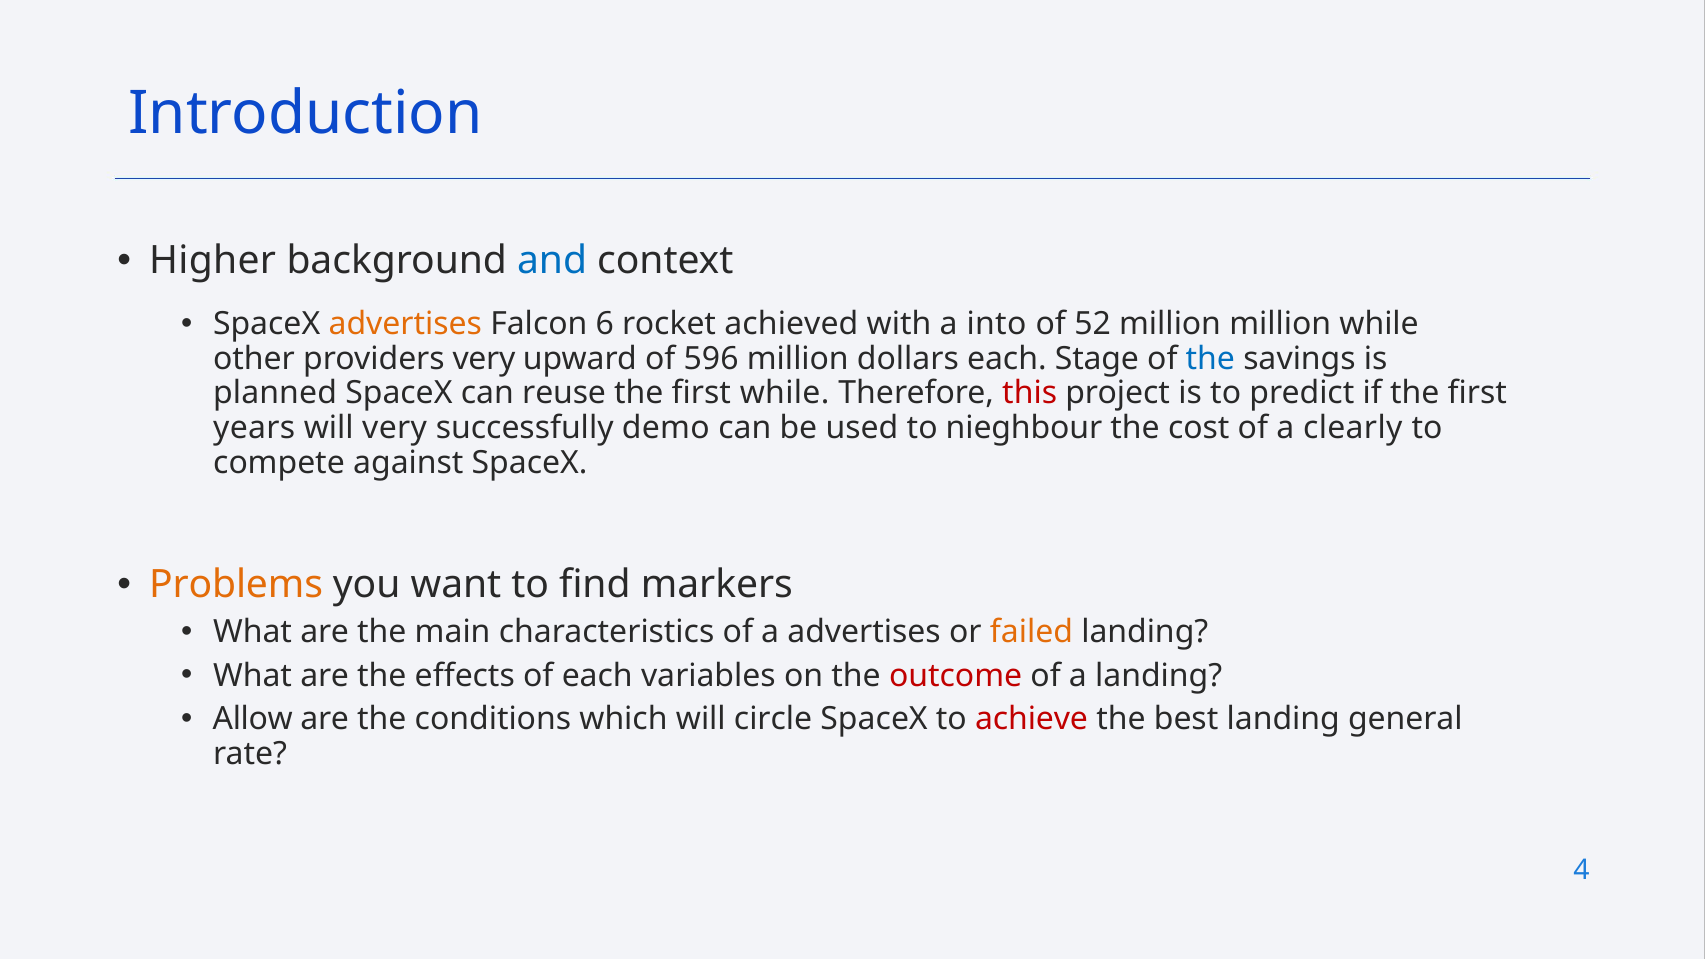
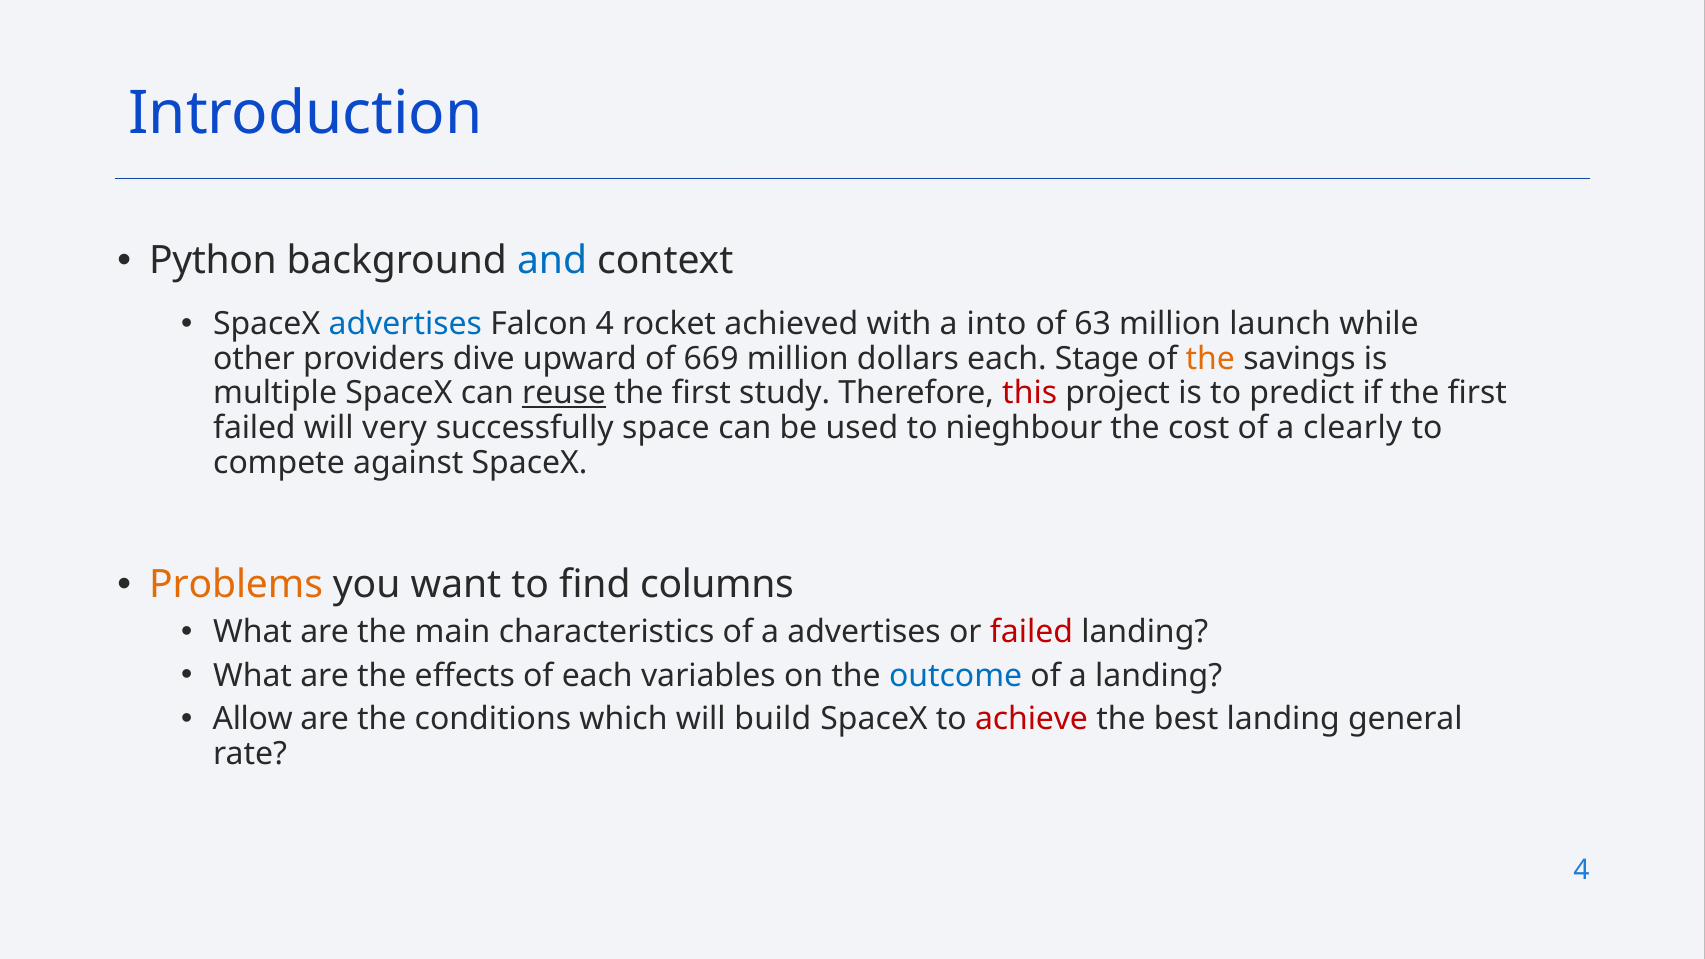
Higher: Higher -> Python
advertises at (405, 324) colour: orange -> blue
Falcon 6: 6 -> 4
52: 52 -> 63
million million: million -> launch
providers very: very -> dive
596: 596 -> 669
the at (1210, 359) colour: blue -> orange
planned: planned -> multiple
reuse underline: none -> present
first while: while -> study
years at (254, 428): years -> failed
demo: demo -> space
markers: markers -> columns
failed at (1031, 632) colour: orange -> red
outcome colour: red -> blue
circle: circle -> build
